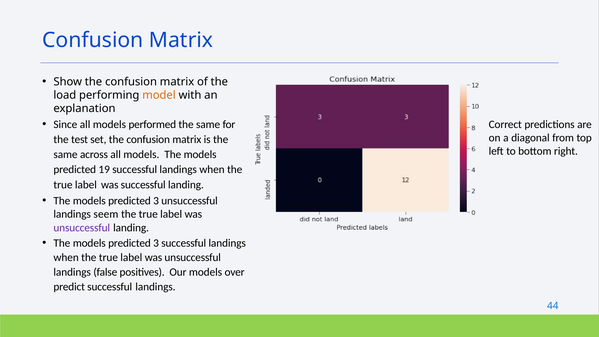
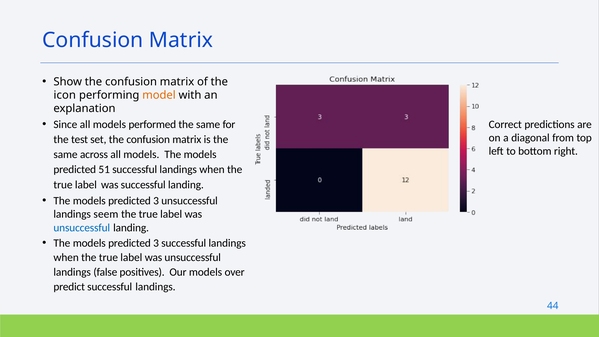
load: load -> icon
19: 19 -> 51
unsuccessful at (82, 228) colour: purple -> blue
